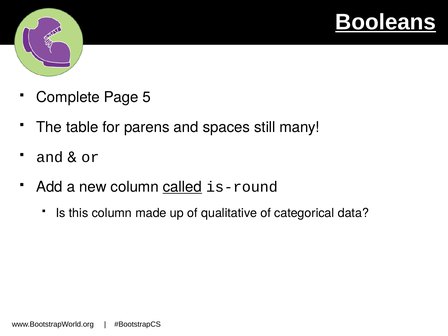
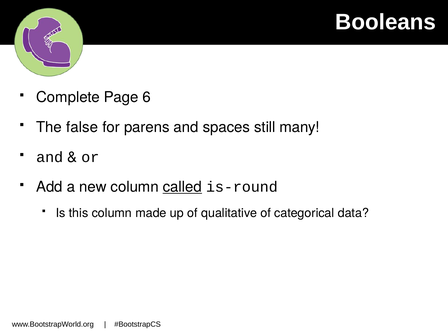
Booleans underline: present -> none
5: 5 -> 6
table: table -> false
